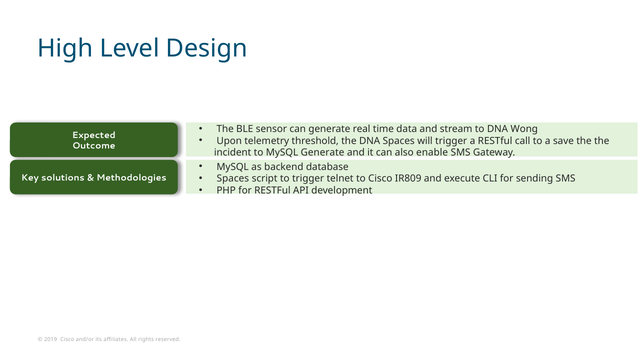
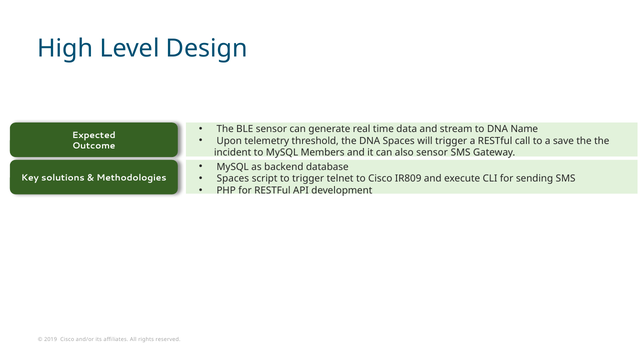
Wong: Wong -> Name
MySQL Generate: Generate -> Members
also enable: enable -> sensor
